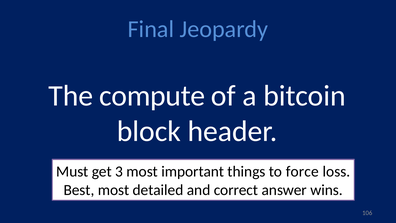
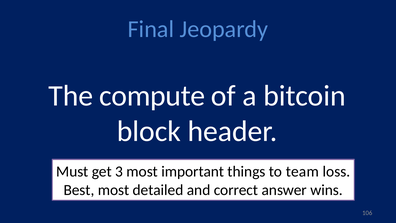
force: force -> team
